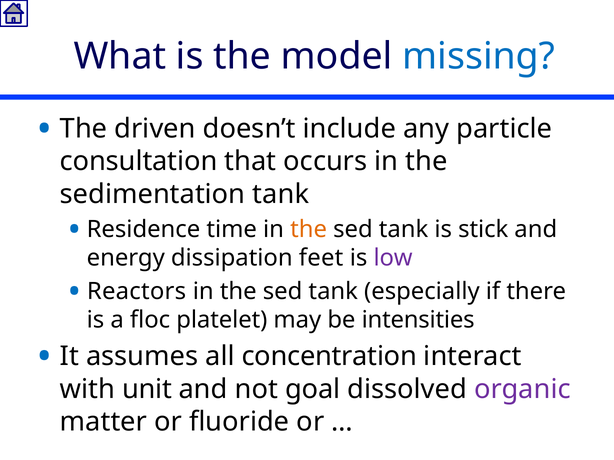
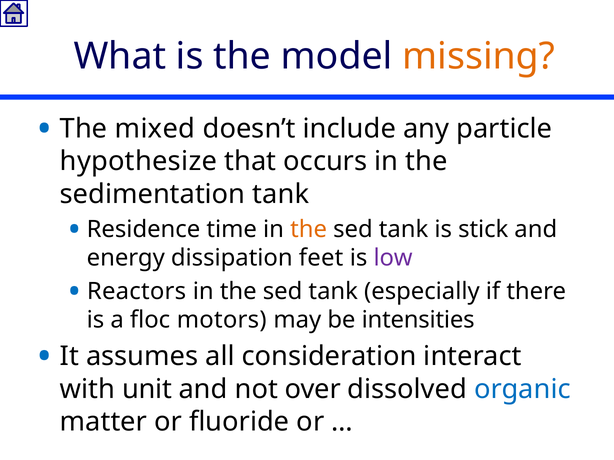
missing colour: blue -> orange
driven: driven -> mixed
consultation: consultation -> hypothesize
platelet: platelet -> motors
concentration: concentration -> consideration
goal: goal -> over
organic colour: purple -> blue
